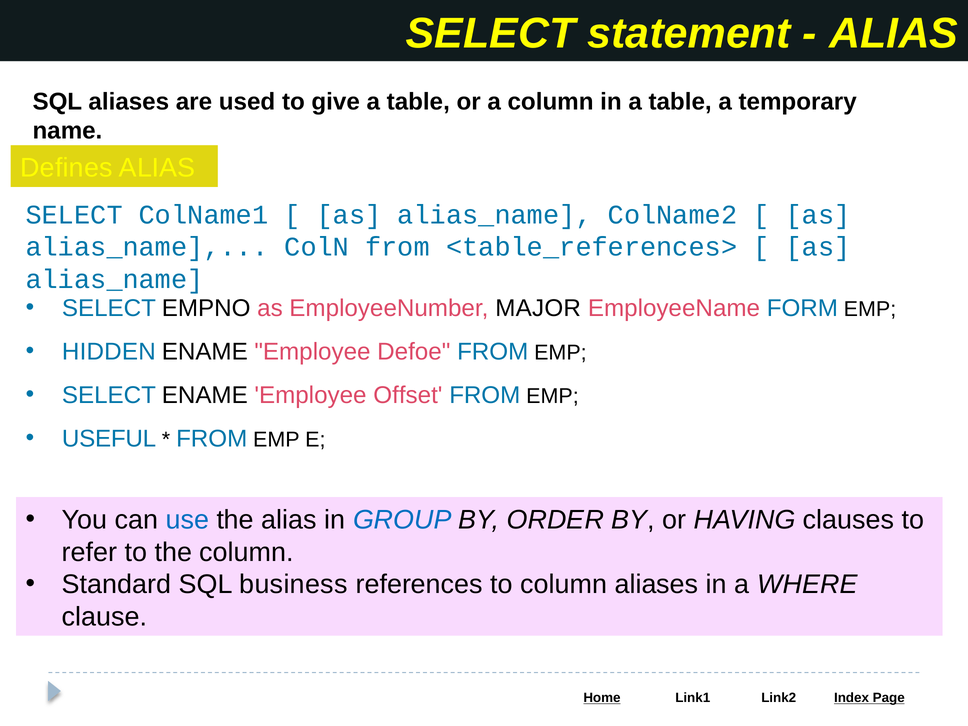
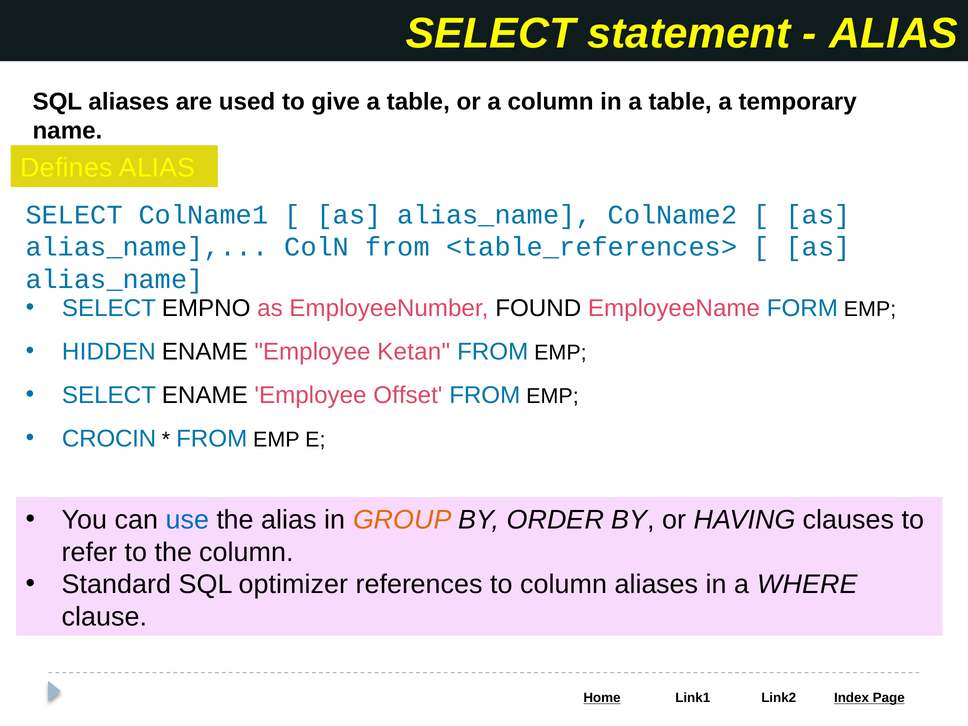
MAJOR: MAJOR -> FOUND
Defoe: Defoe -> Ketan
USEFUL: USEFUL -> CROCIN
GROUP colour: blue -> orange
business: business -> optimizer
